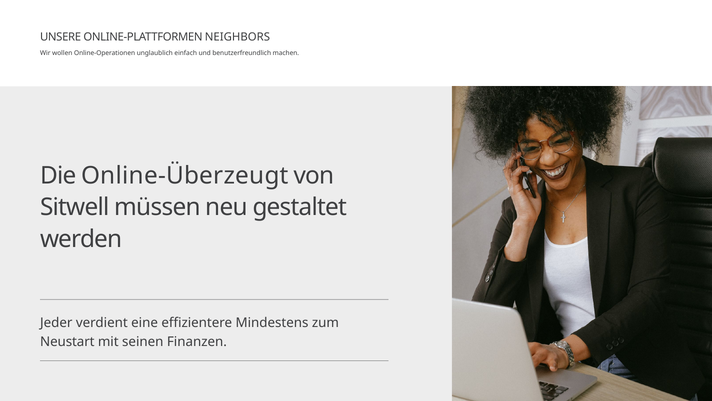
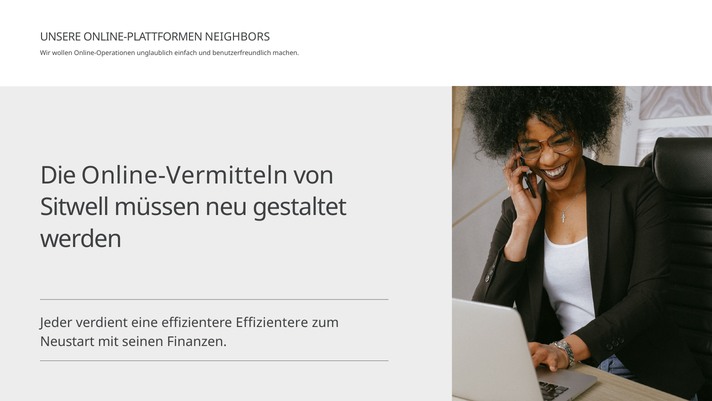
Online-Überzeugt: Online-Überzeugt -> Online-Vermitteln
effizientere Mindestens: Mindestens -> Effizientere
